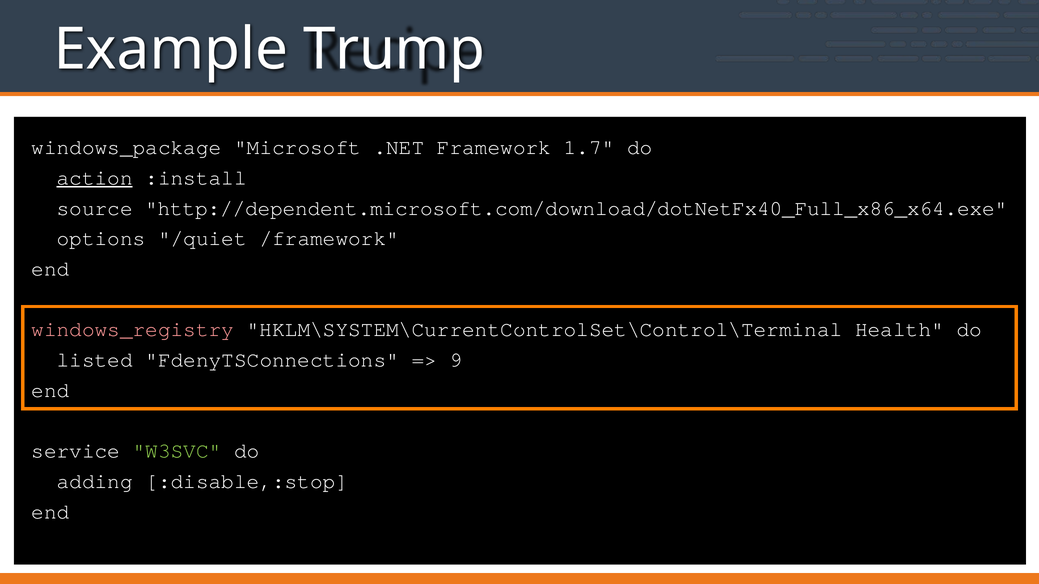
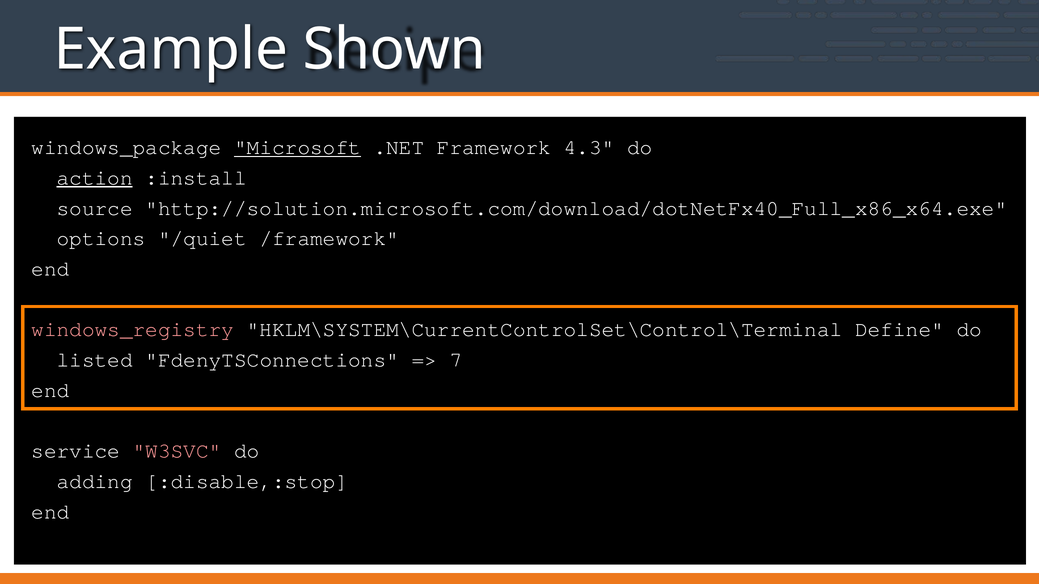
Trump: Trump -> Shown
Microsoft underline: none -> present
1.7: 1.7 -> 4.3
http://dependent.microsoft.com/download/dotNetFx40_Full_x86_x64.exe: http://dependent.microsoft.com/download/dotNetFx40_Full_x86_x64.exe -> http://solution.microsoft.com/download/dotNetFx40_Full_x86_x64.exe
Health: Health -> Define
9: 9 -> 7
W3SVC colour: light green -> pink
